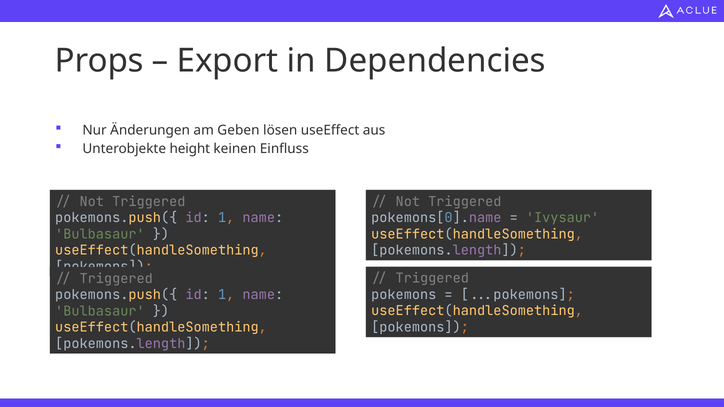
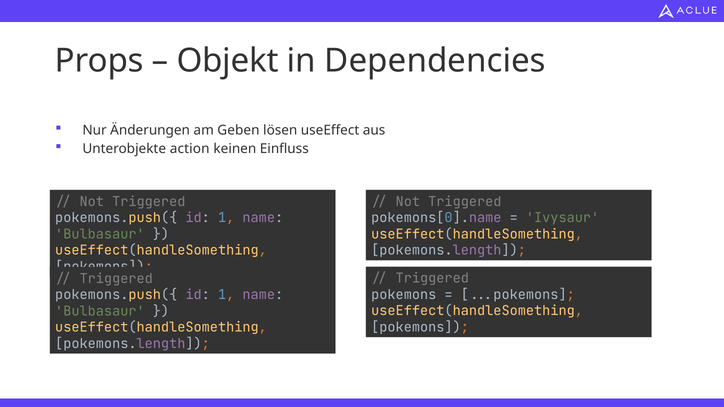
Export: Export -> Objekt
height: height -> action
